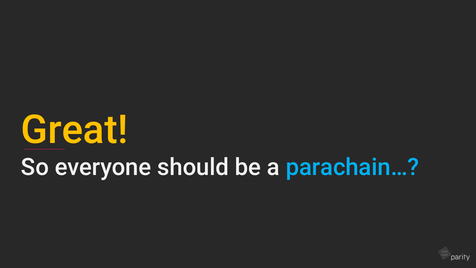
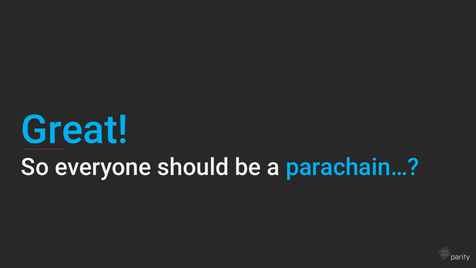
Great colour: yellow -> light blue
